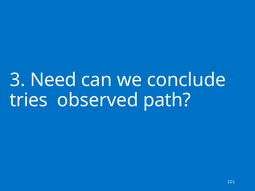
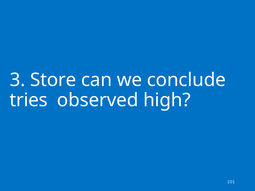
Need: Need -> Store
path: path -> high
